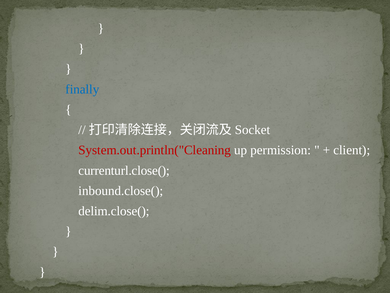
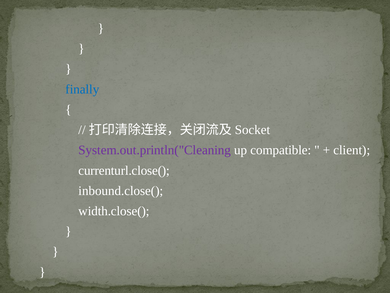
System.out.println("Cleaning colour: red -> purple
permission: permission -> compatible
delim.close(: delim.close( -> width.close(
